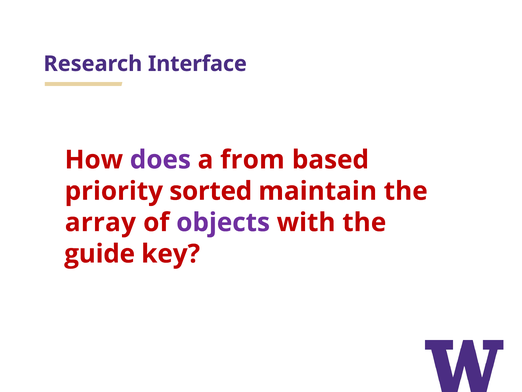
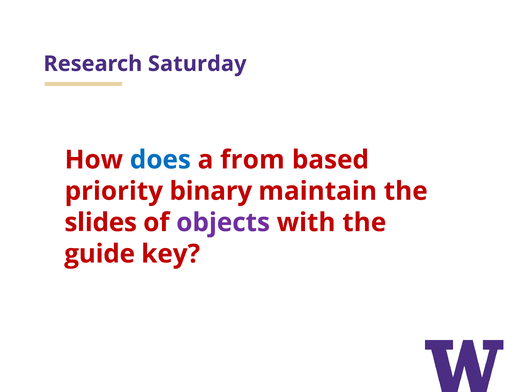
Interface: Interface -> Saturday
does colour: purple -> blue
sorted: sorted -> binary
array: array -> slides
